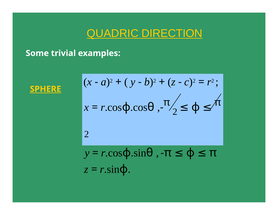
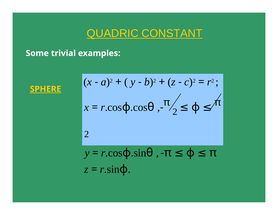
DIRECTION: DIRECTION -> CONSTANT
